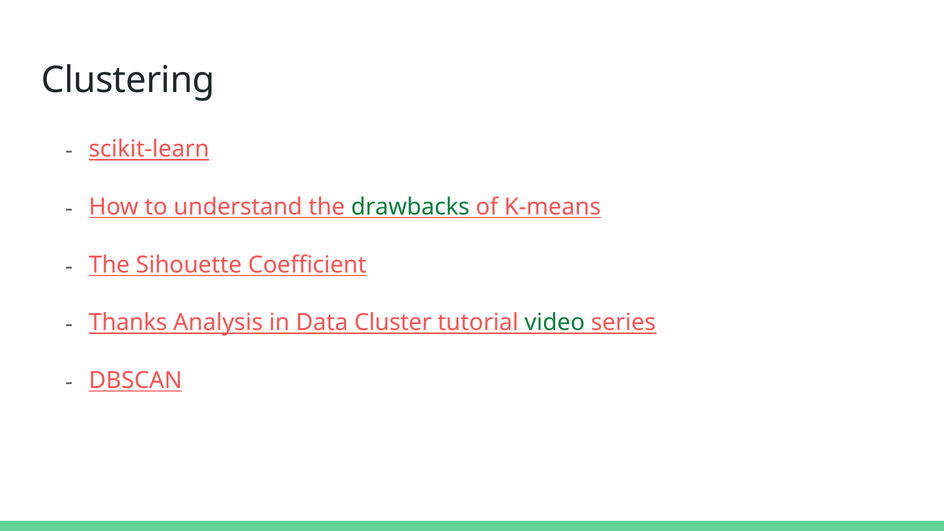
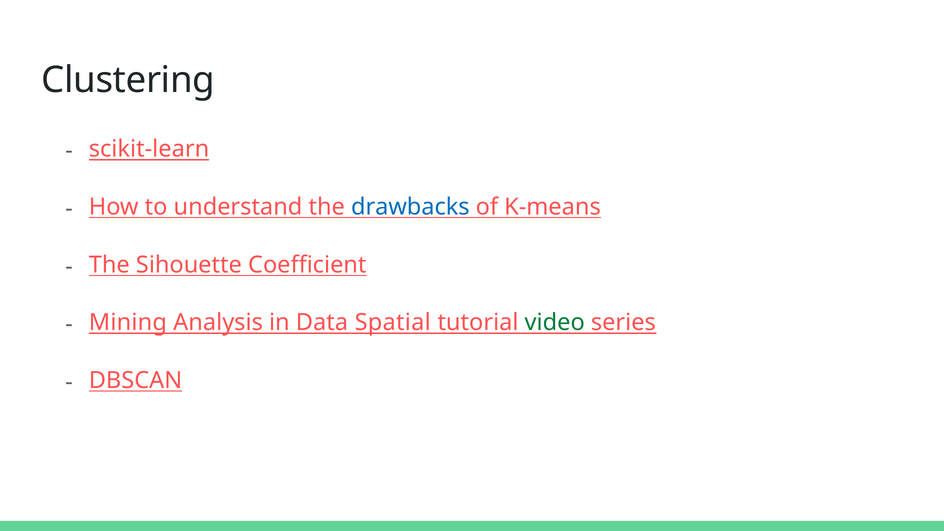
drawbacks colour: green -> blue
Thanks: Thanks -> Mining
Cluster: Cluster -> Spatial
